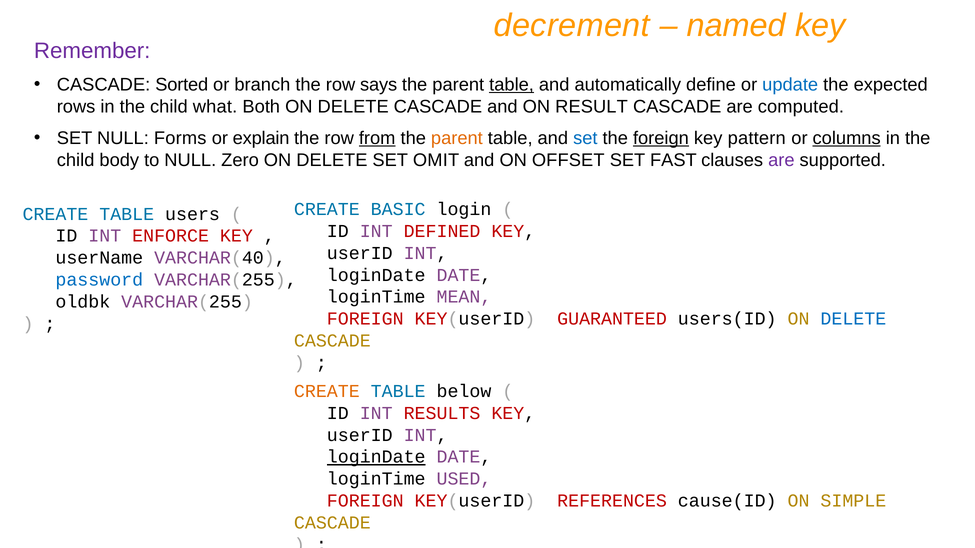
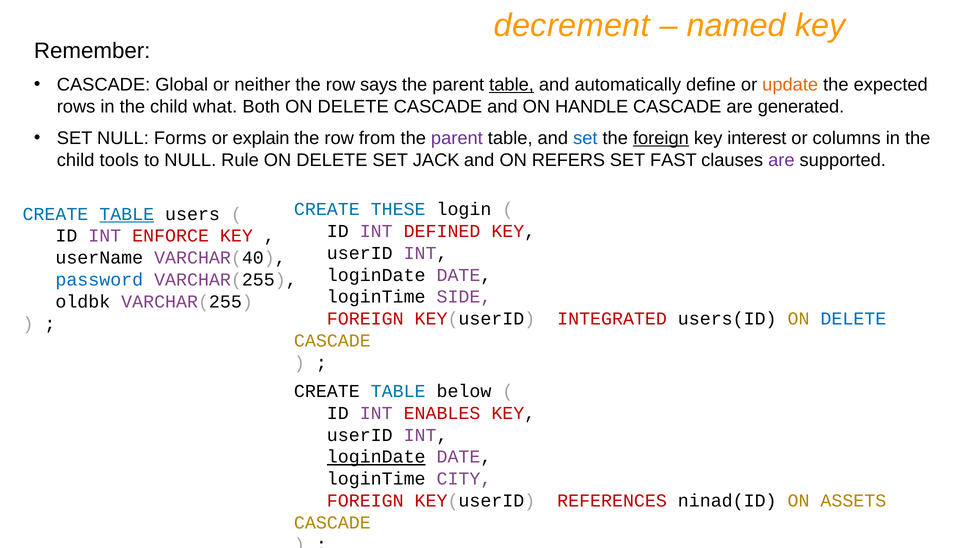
Remember colour: purple -> black
Sorted: Sorted -> Global
branch: branch -> neither
update colour: blue -> orange
RESULT: RESULT -> HANDLE
computed: computed -> generated
from underline: present -> none
parent at (457, 138) colour: orange -> purple
pattern: pattern -> interest
columns underline: present -> none
body: body -> tools
Zero: Zero -> Rule
OMIT: OMIT -> JACK
OFFSET: OFFSET -> REFERS
BASIC: BASIC -> THESE
TABLE at (127, 214) underline: none -> present
MEAN: MEAN -> SIDE
GUARANTEED: GUARANTEED -> INTEGRATED
CREATE at (327, 391) colour: orange -> black
RESULTS: RESULTS -> ENABLES
USED: USED -> CITY
cause(ID: cause(ID -> ninad(ID
SIMPLE: SIMPLE -> ASSETS
